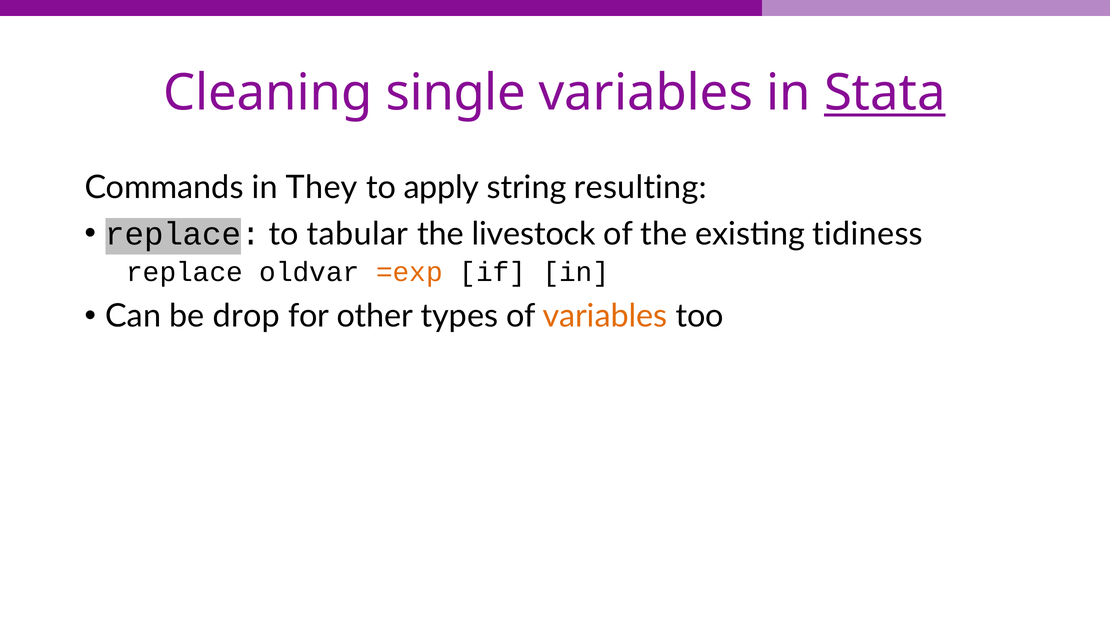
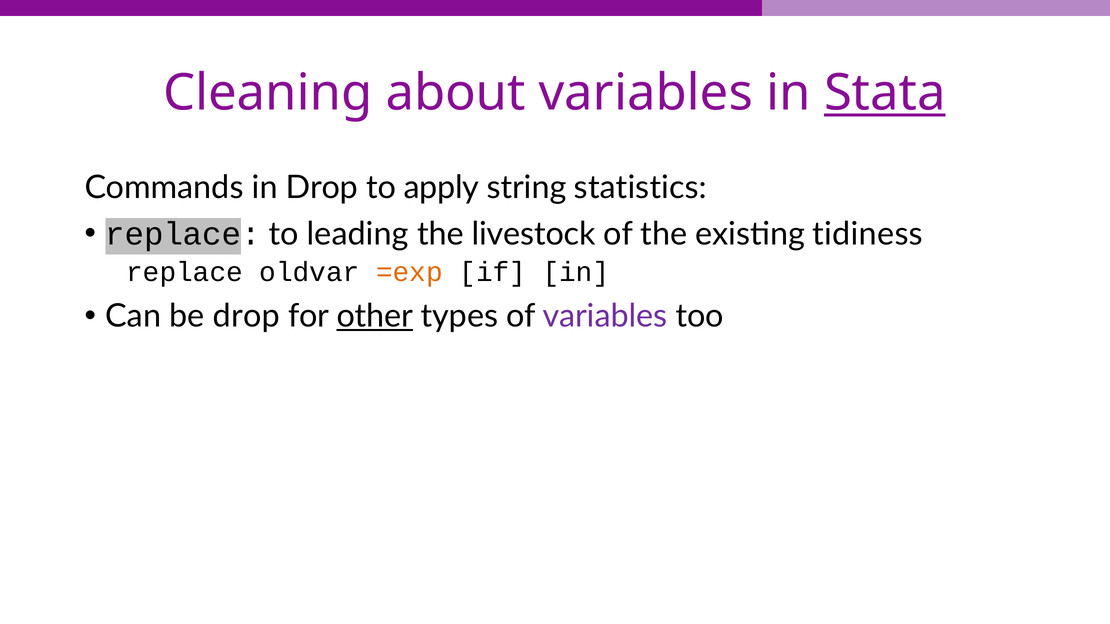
single: single -> about
in They: They -> Drop
resulting: resulting -> statistics
tabular: tabular -> leading
other underline: none -> present
variables at (605, 316) colour: orange -> purple
